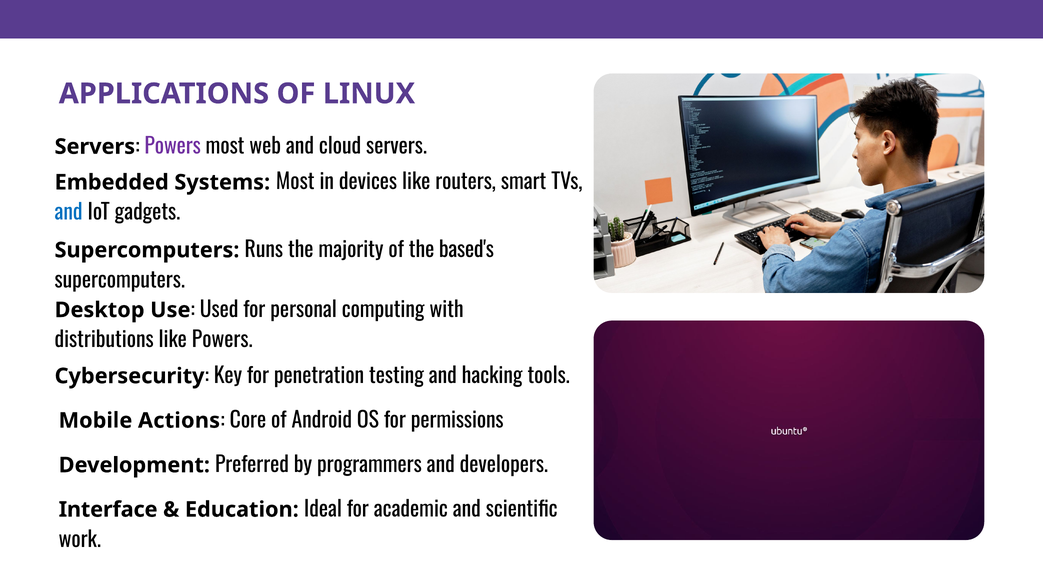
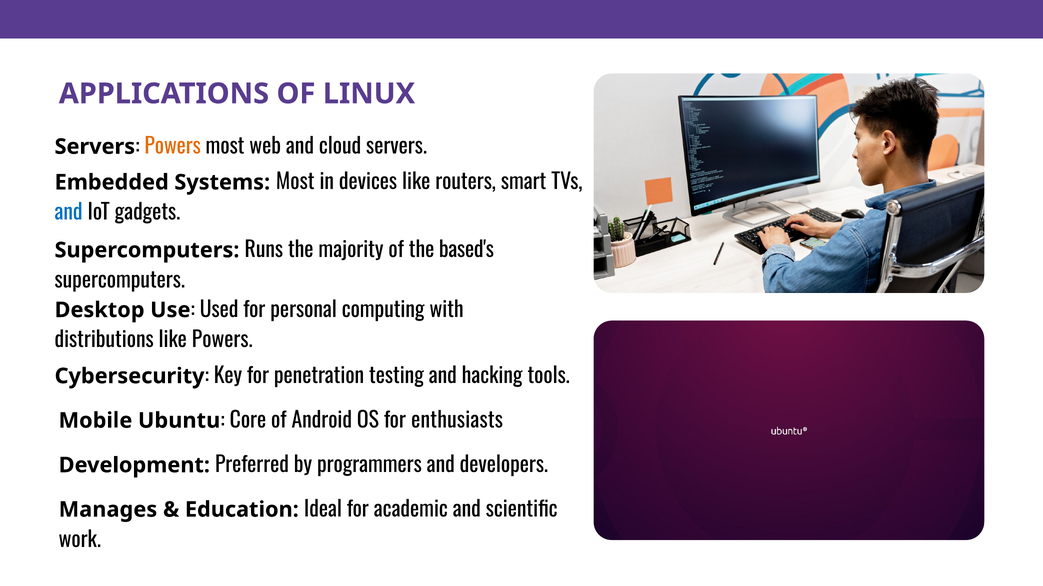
Powers at (173, 147) colour: purple -> orange
Actions: Actions -> Ubuntu
permissions: permissions -> enthusiasts
Interface: Interface -> Manages
